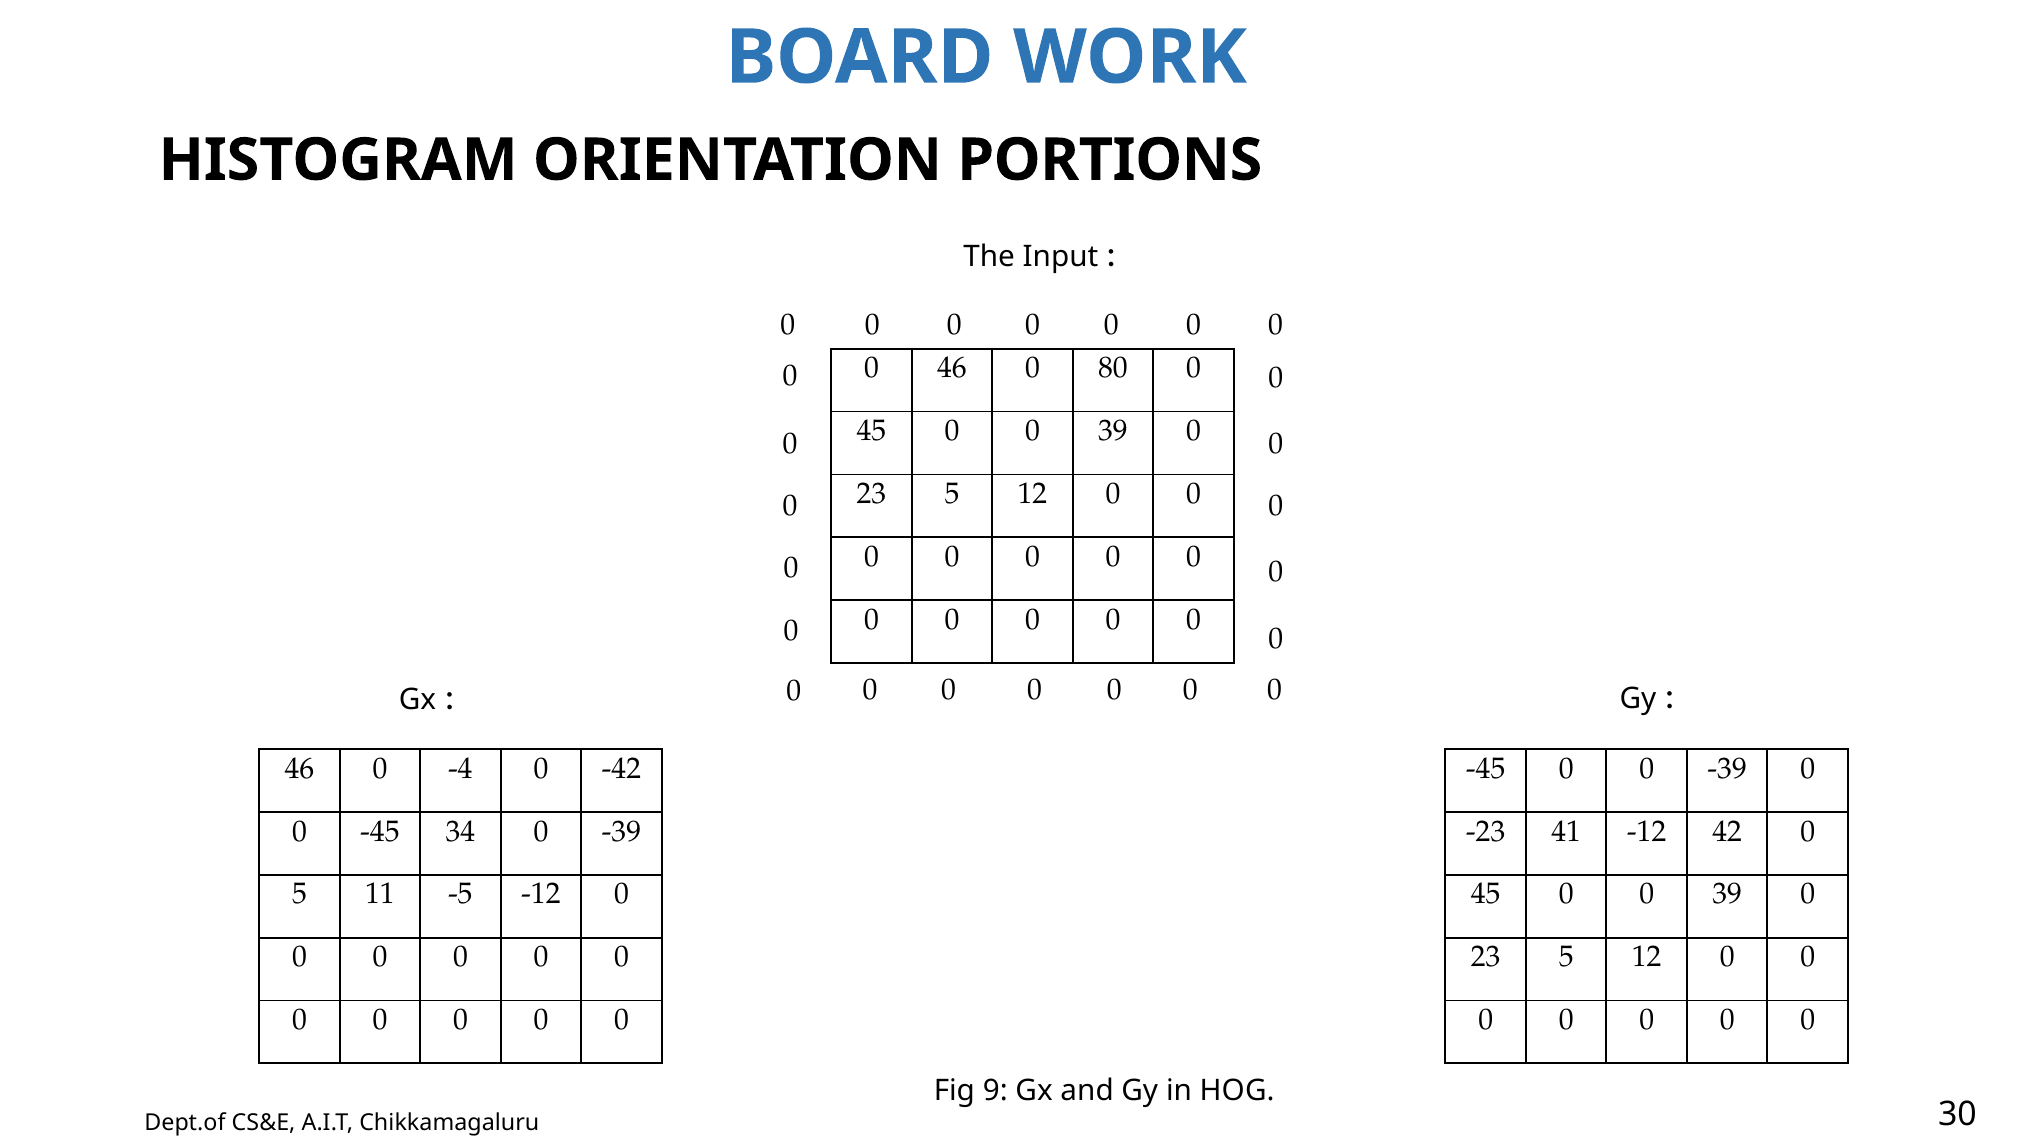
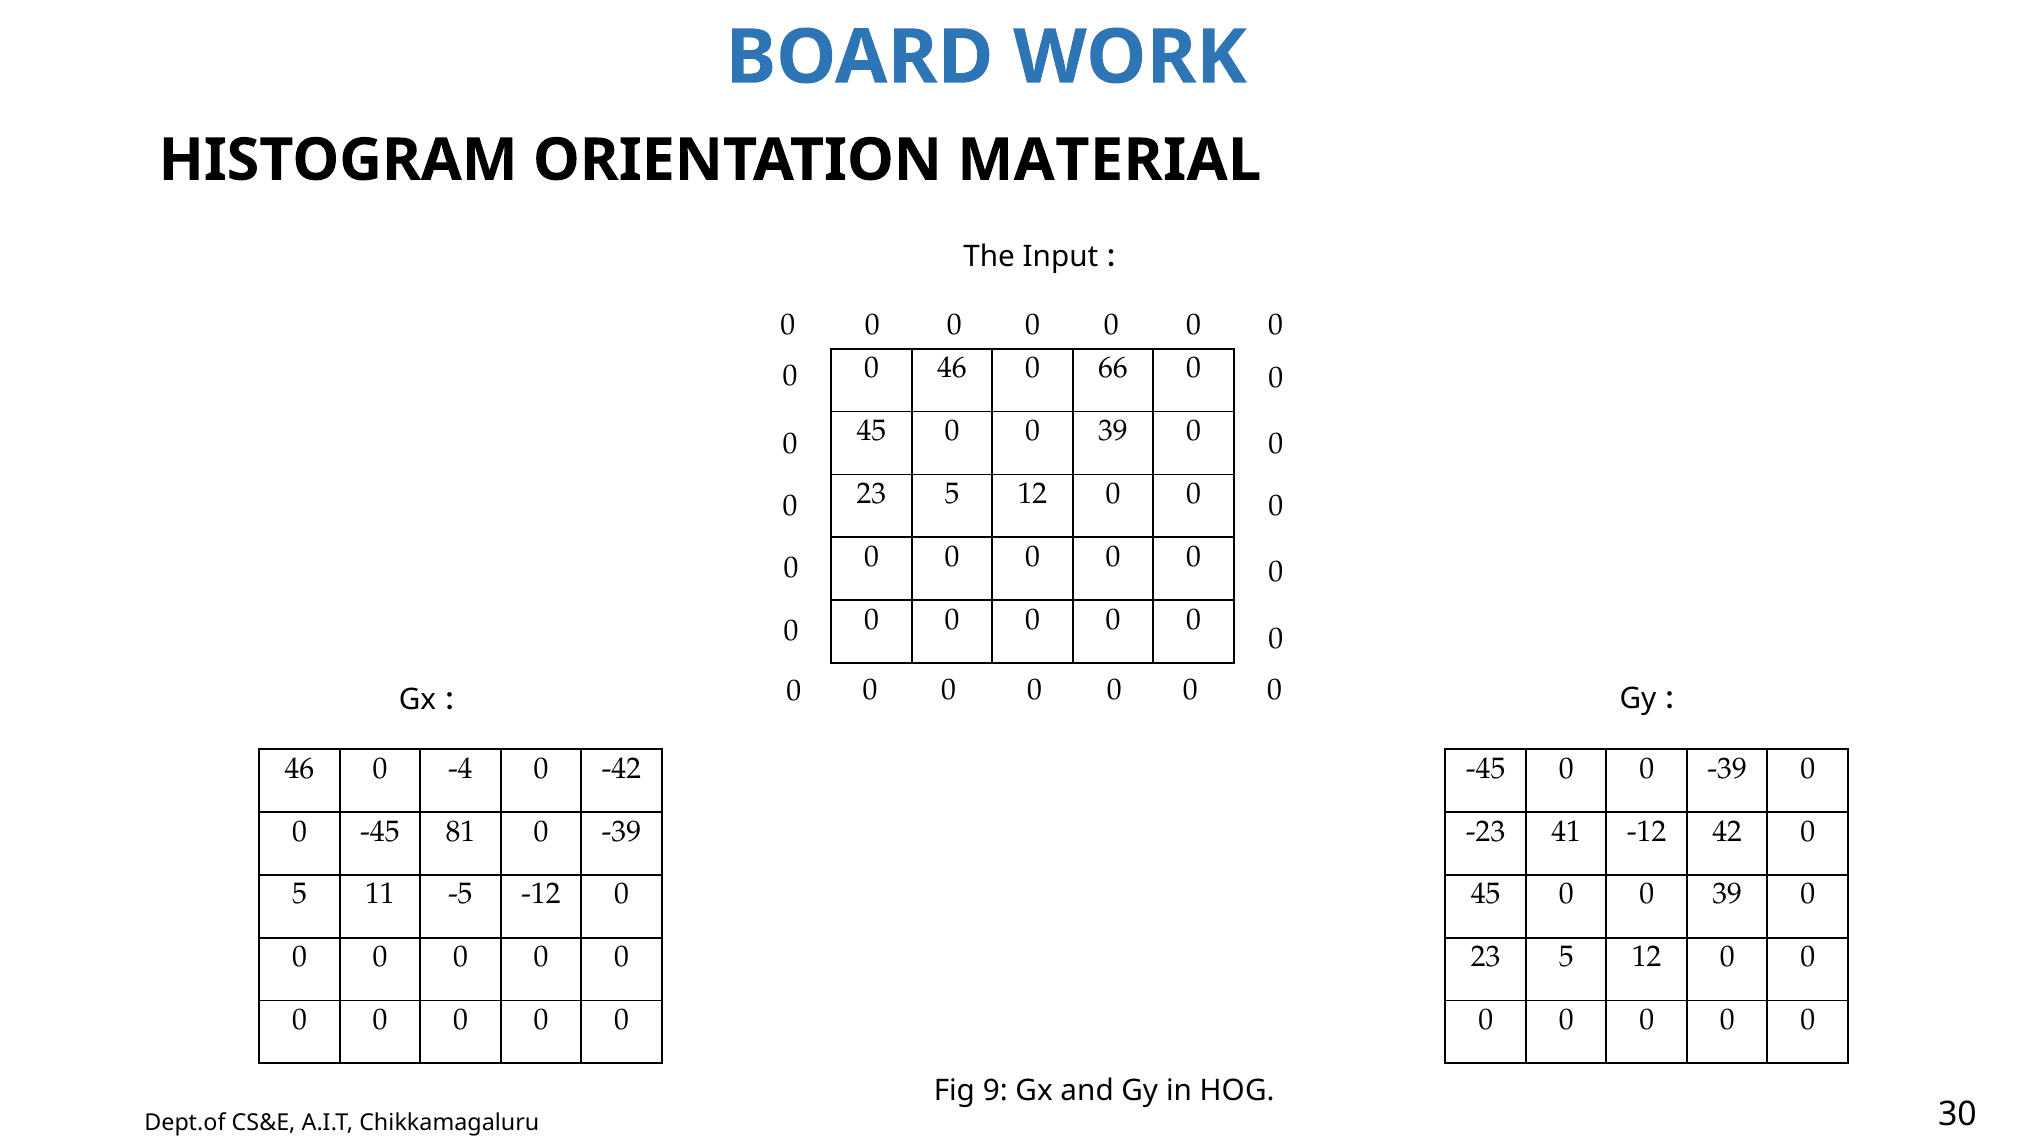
PORTIONS: PORTIONS -> MATERIAL
80: 80 -> 66
34: 34 -> 81
